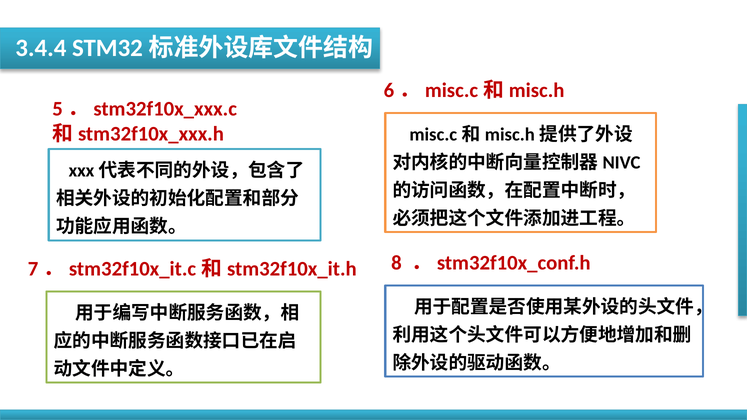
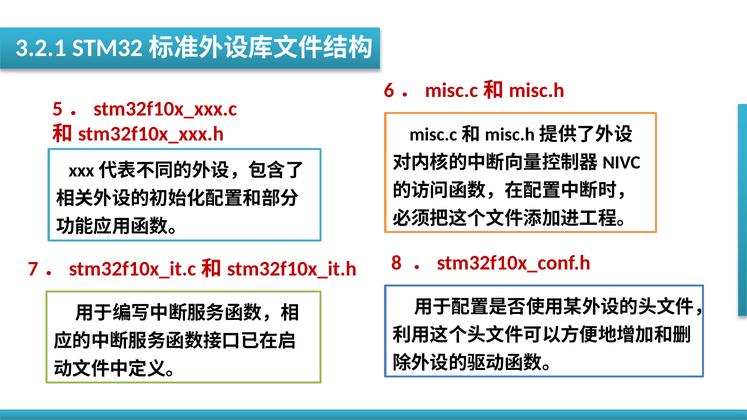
3.4.4: 3.4.4 -> 3.2.1
